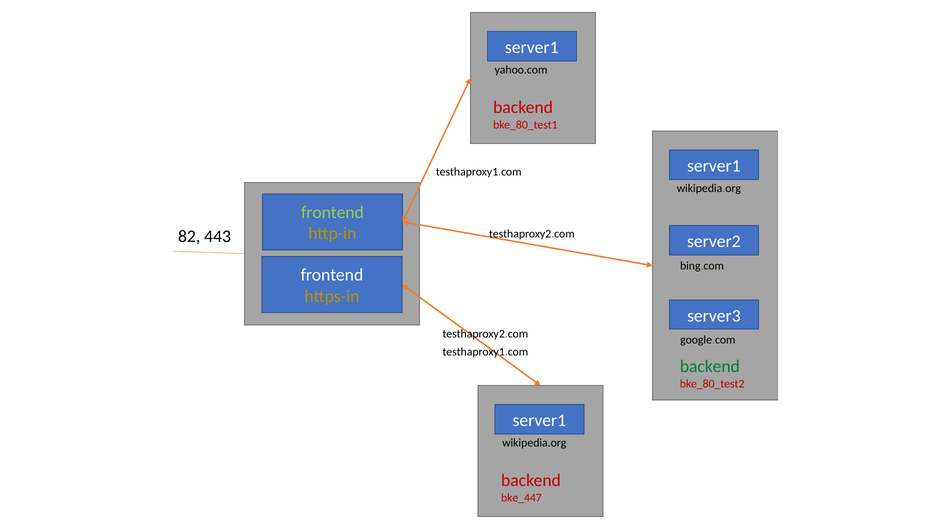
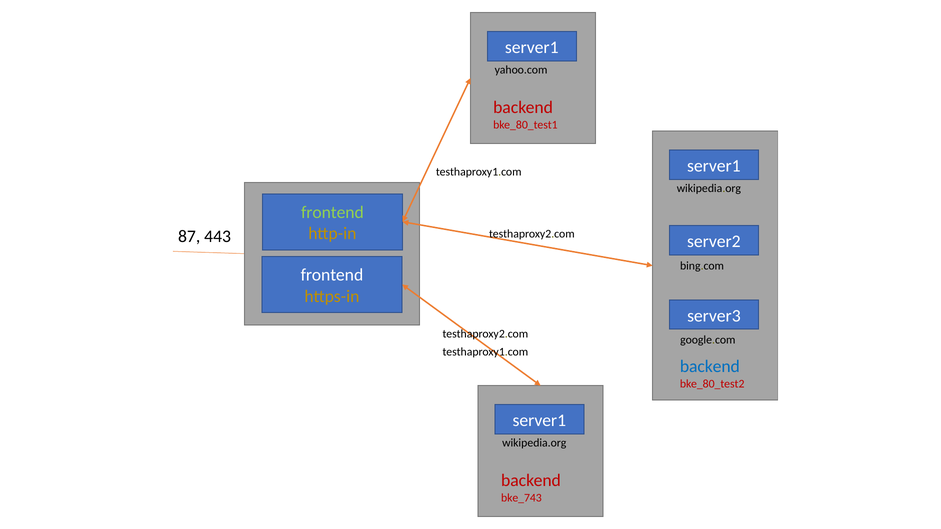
82: 82 -> 87
backend at (710, 367) colour: green -> blue
bke_447: bke_447 -> bke_743
